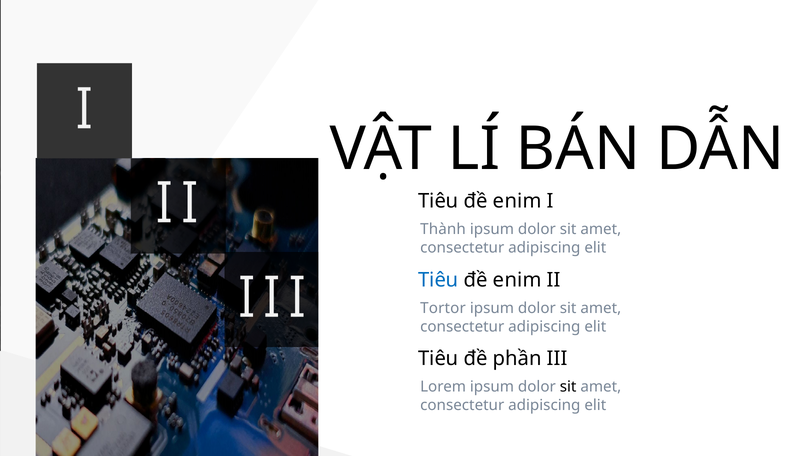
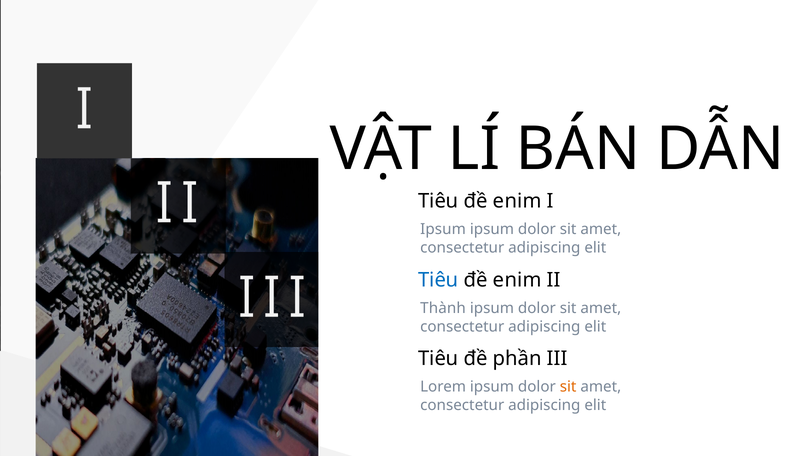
Thành at (443, 229): Thành -> Ipsum
Tortor: Tortor -> Thành
sit at (568, 387) colour: black -> orange
